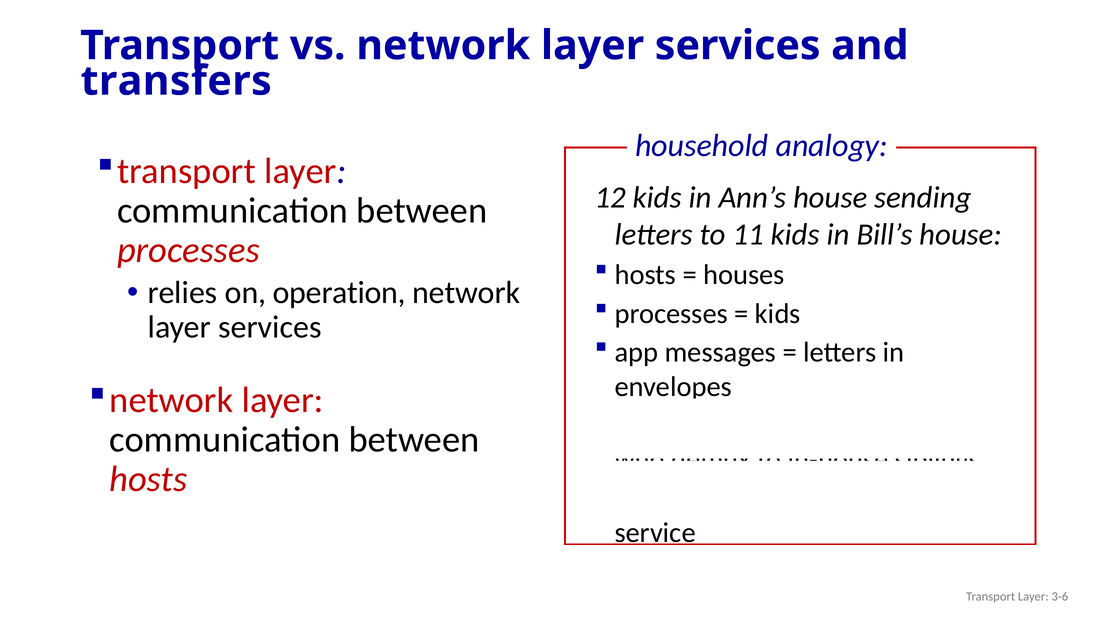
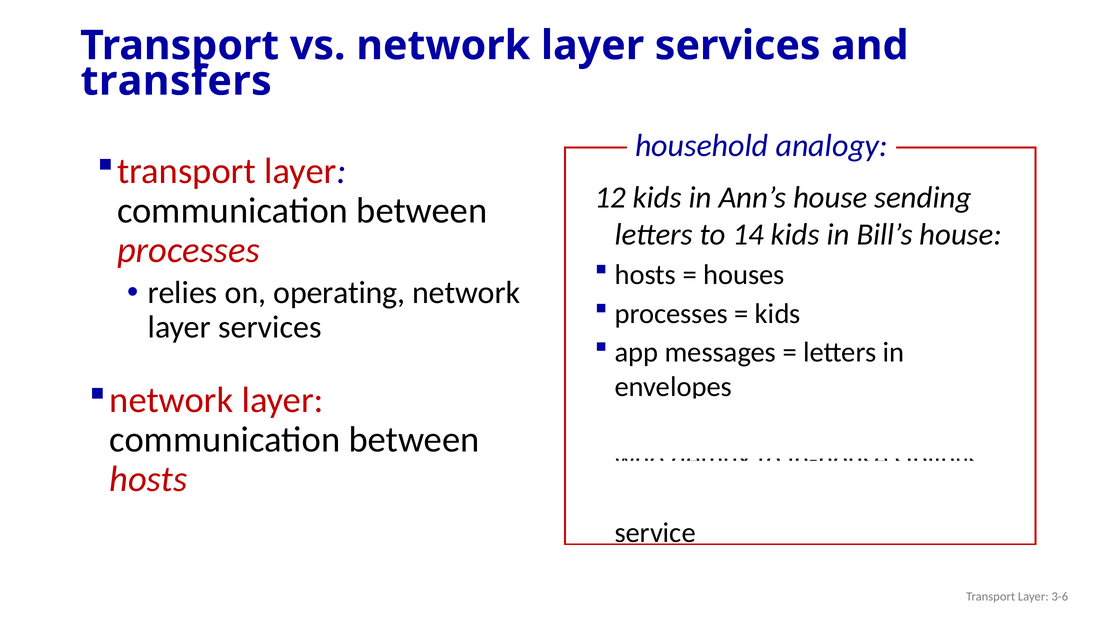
11: 11 -> 14
operation: operation -> operating
